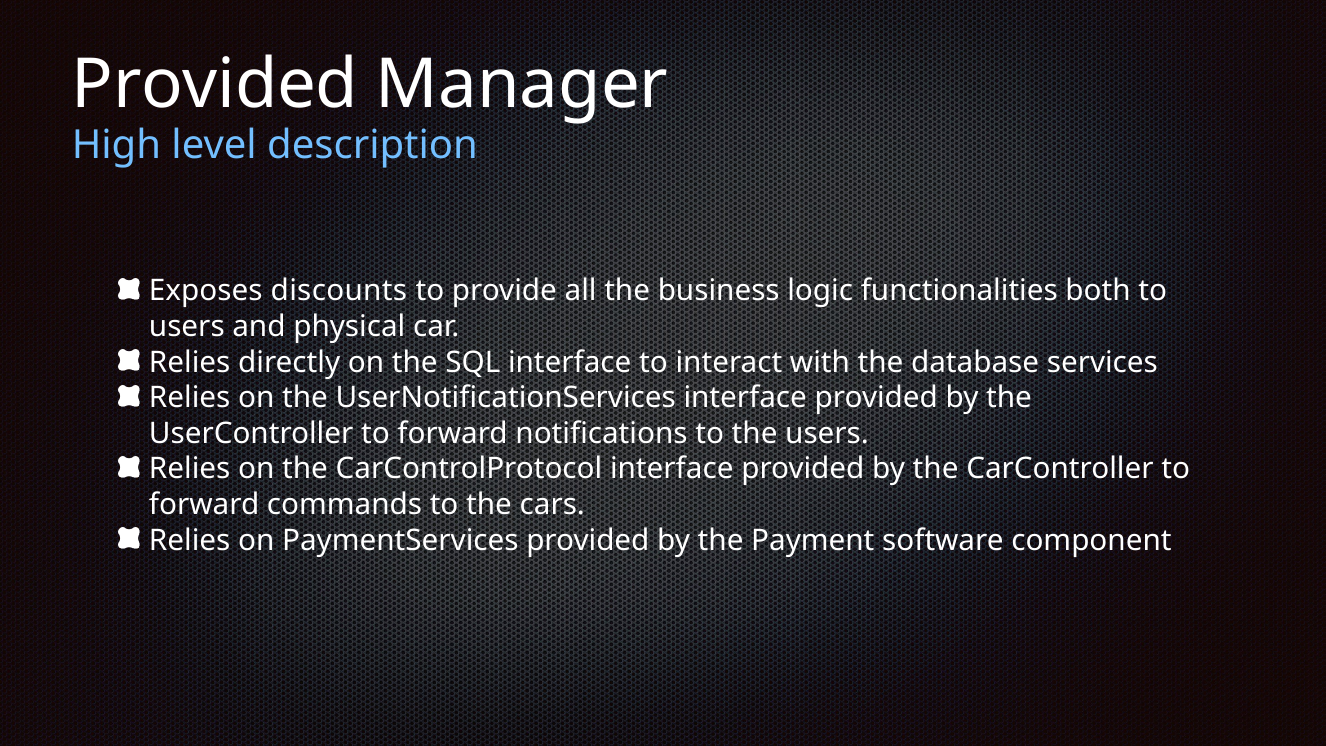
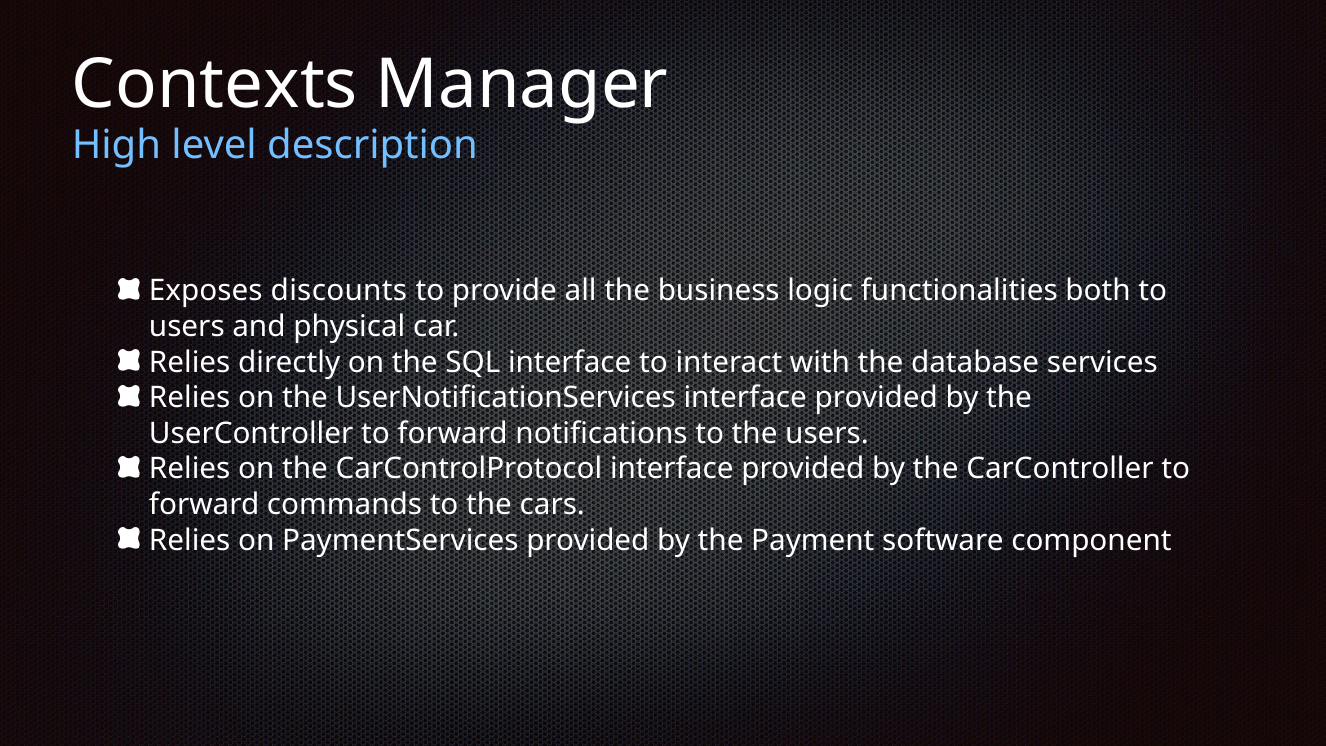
Provided at (215, 84): Provided -> Contexts
